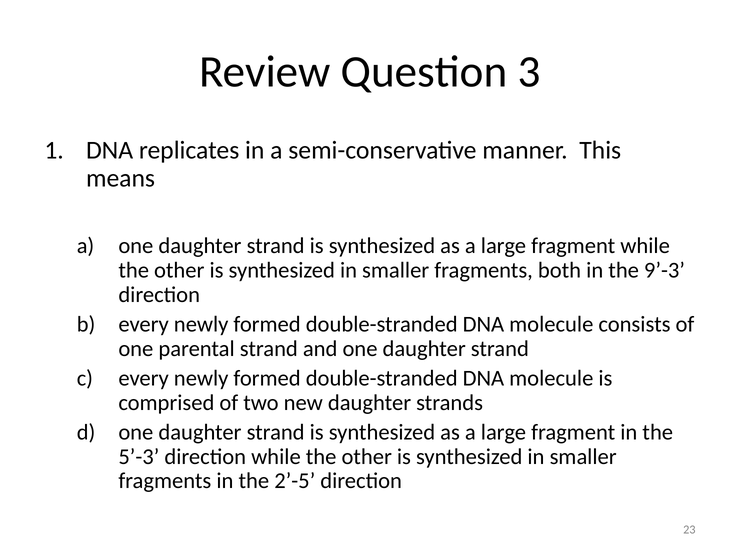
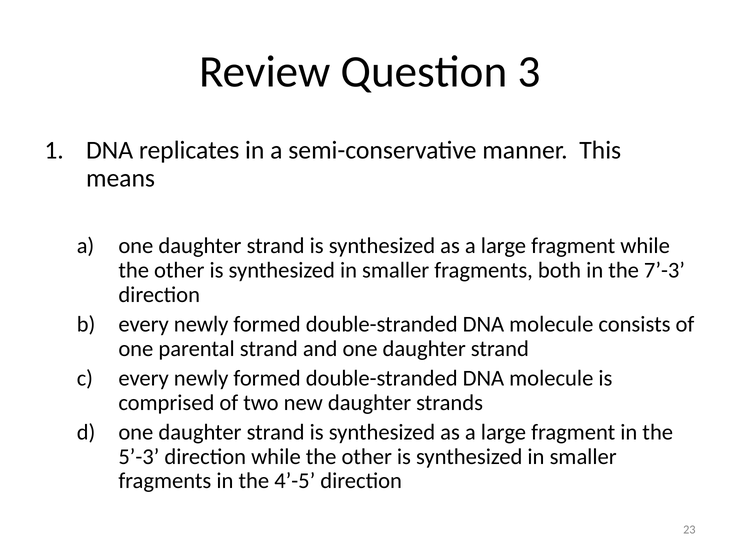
9’-3: 9’-3 -> 7’-3
2’-5: 2’-5 -> 4’-5
